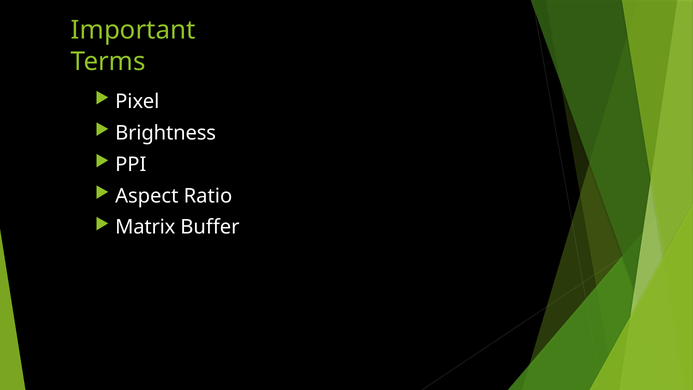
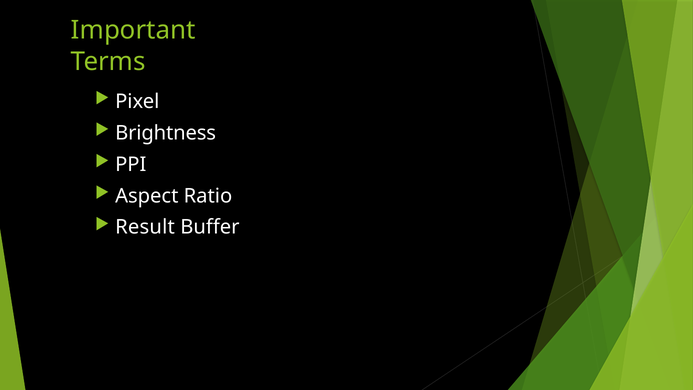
Matrix: Matrix -> Result
